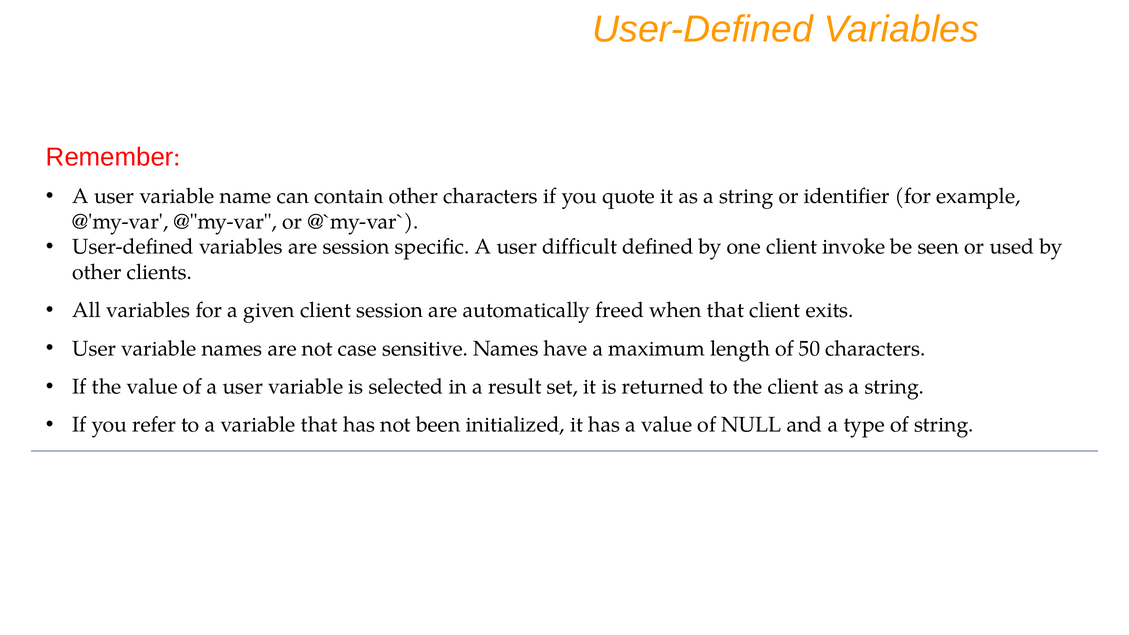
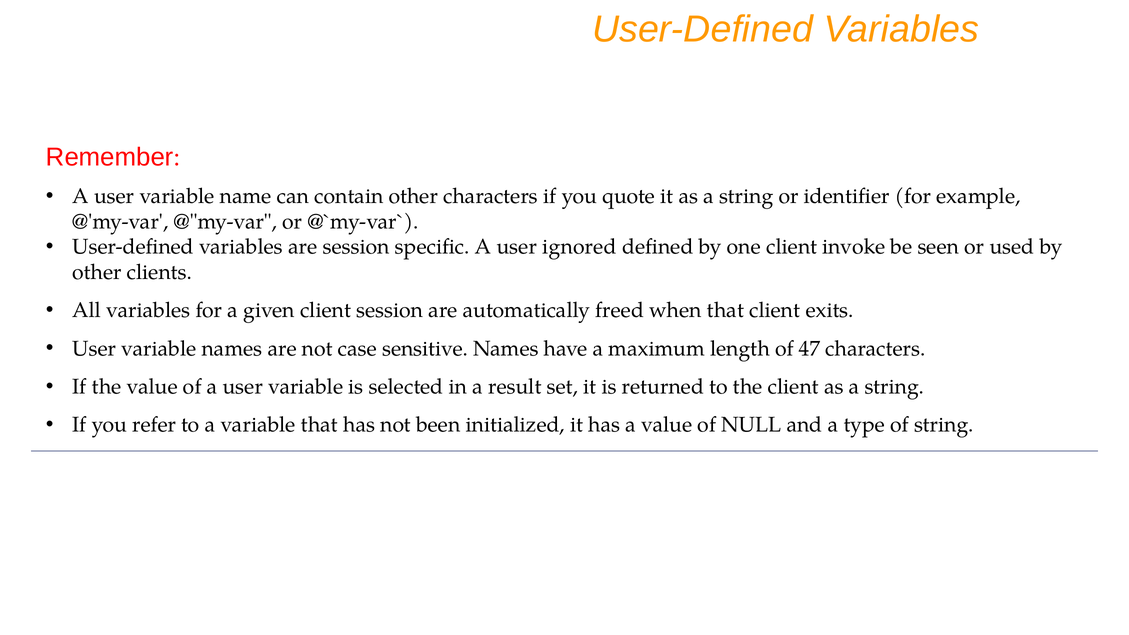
difficult: difficult -> ignored
50: 50 -> 47
